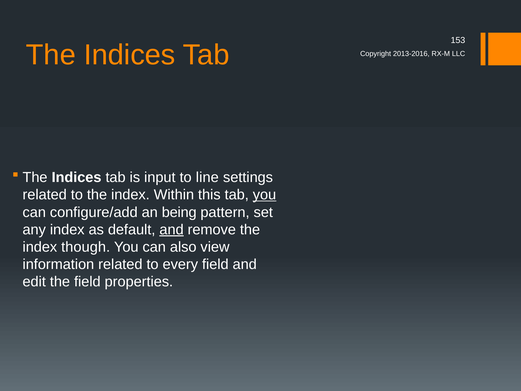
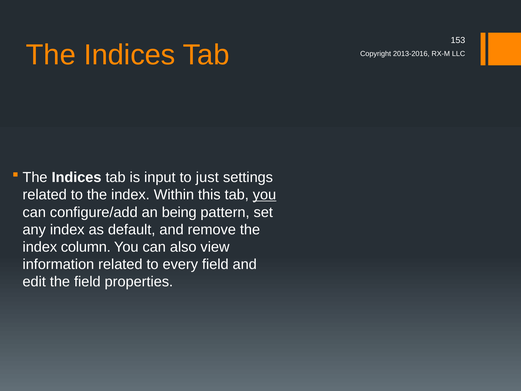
line: line -> just
and at (172, 229) underline: present -> none
though: though -> column
